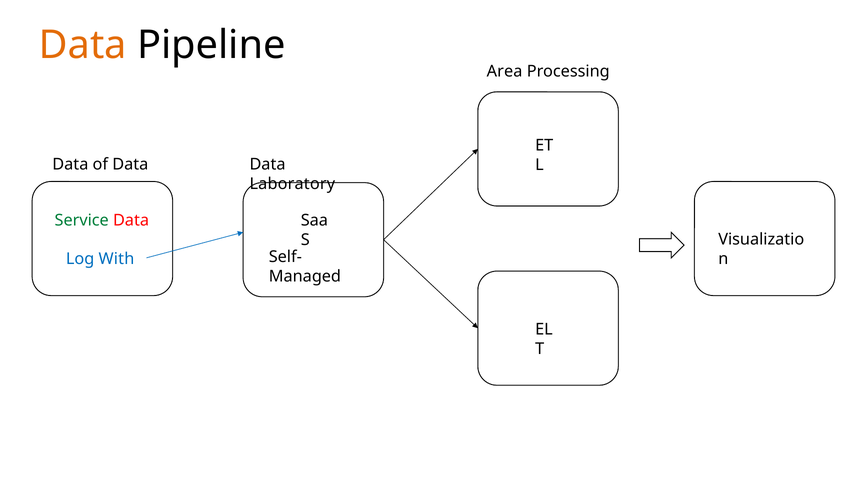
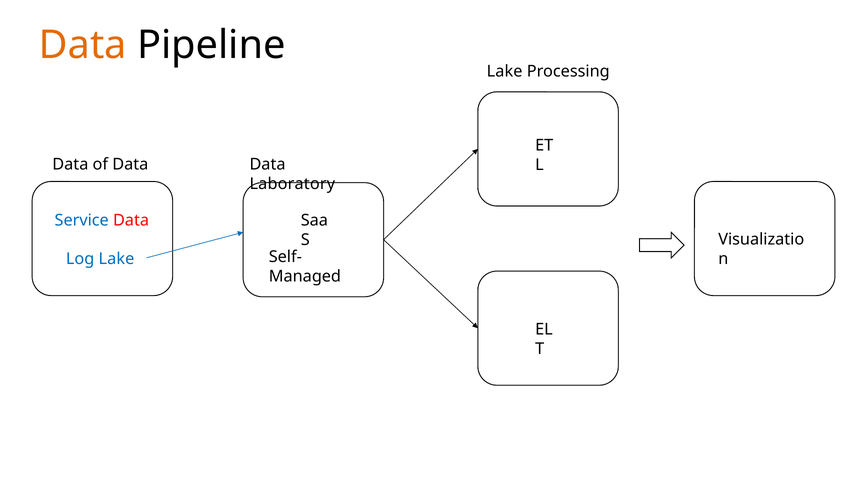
Area at (505, 71): Area -> Lake
Service colour: green -> blue
Log With: With -> Lake
